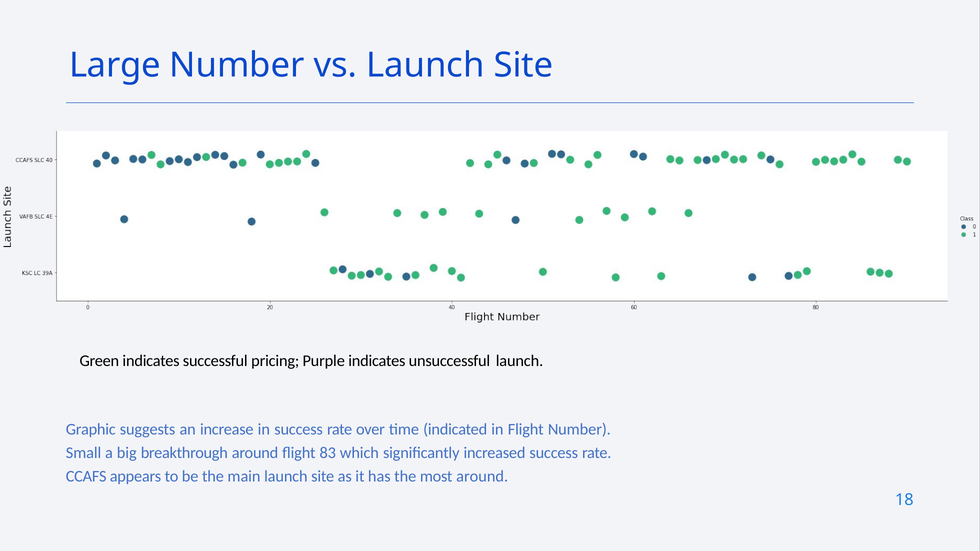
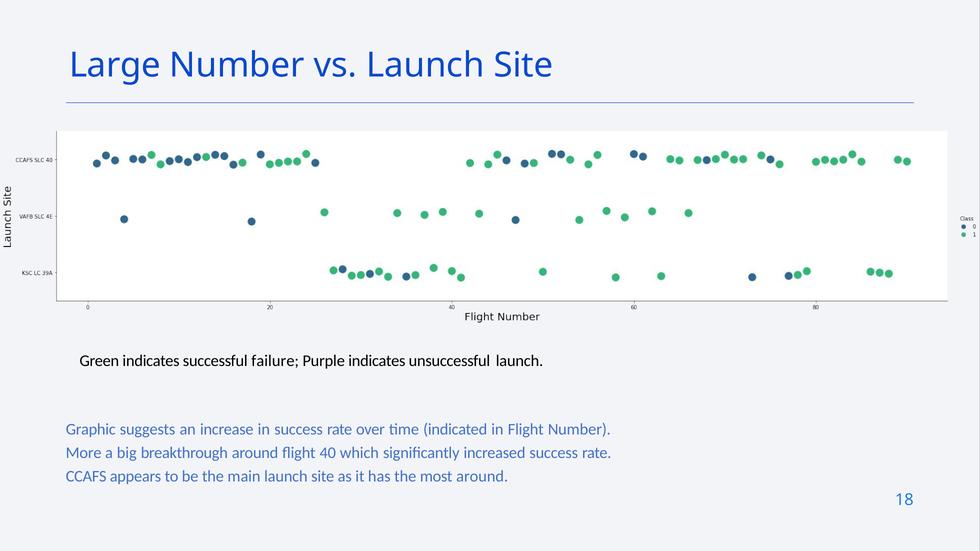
pricing: pricing -> failure
Small: Small -> More
83: 83 -> 40
